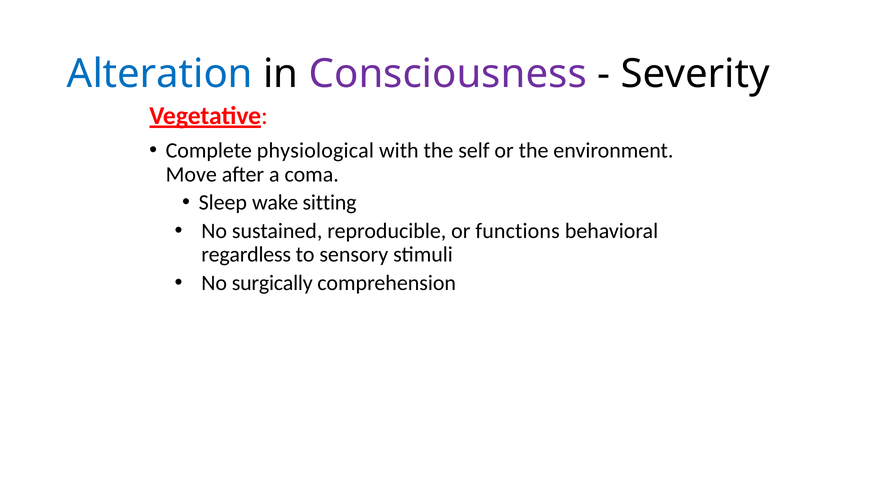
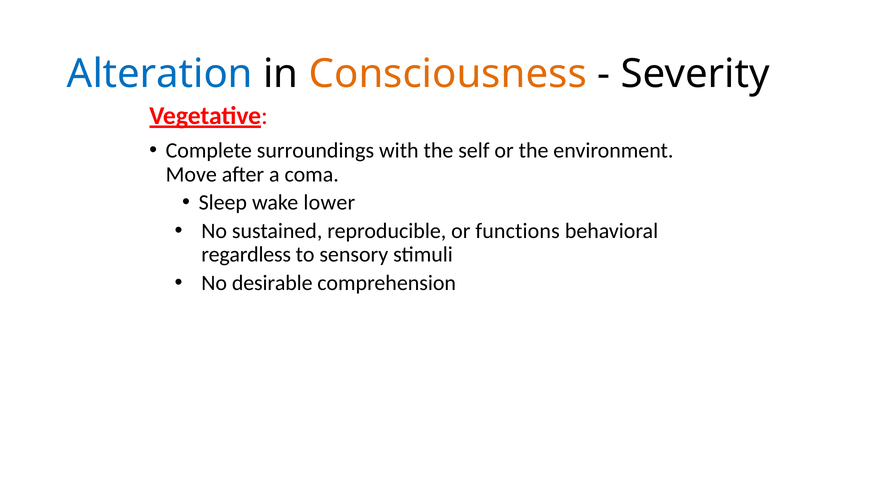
Consciousness colour: purple -> orange
physiological: physiological -> surroundings
sitting: sitting -> lower
surgically: surgically -> desirable
